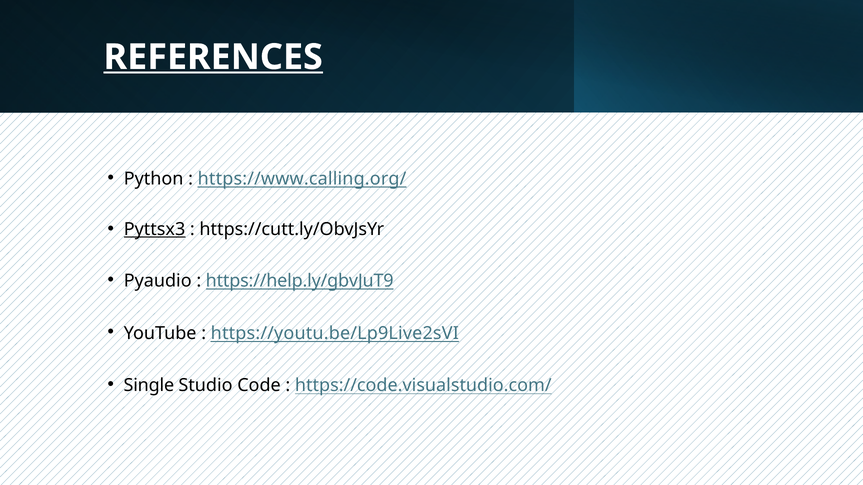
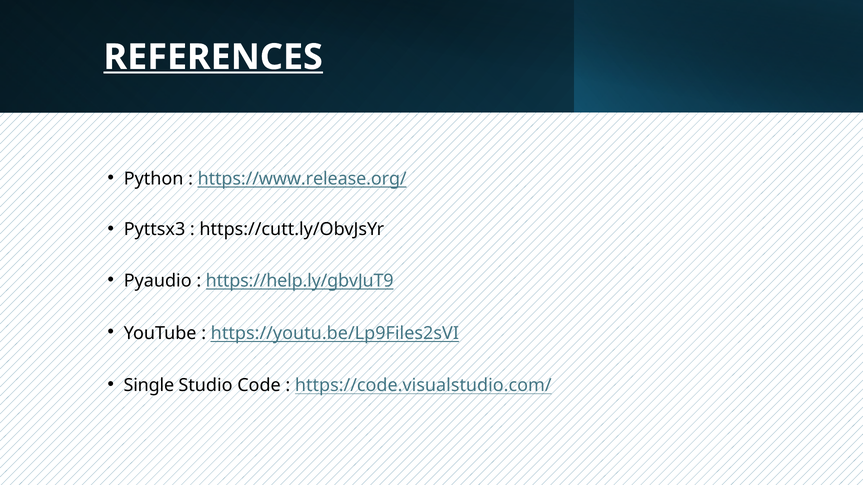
https://www.calling.org/: https://www.calling.org/ -> https://www.release.org/
Pyttsx3 underline: present -> none
https://youtu.be/Lp9Live2sVI: https://youtu.be/Lp9Live2sVI -> https://youtu.be/Lp9Files2sVI
